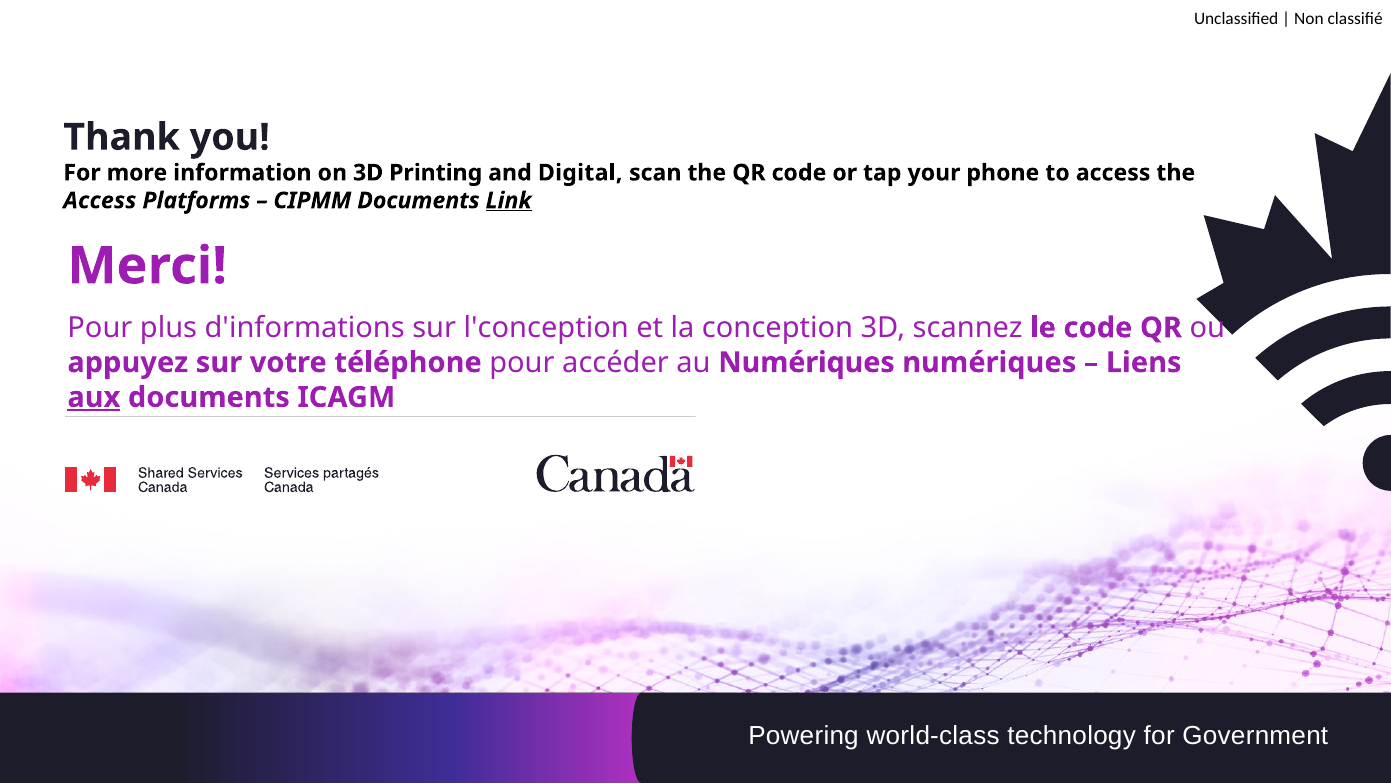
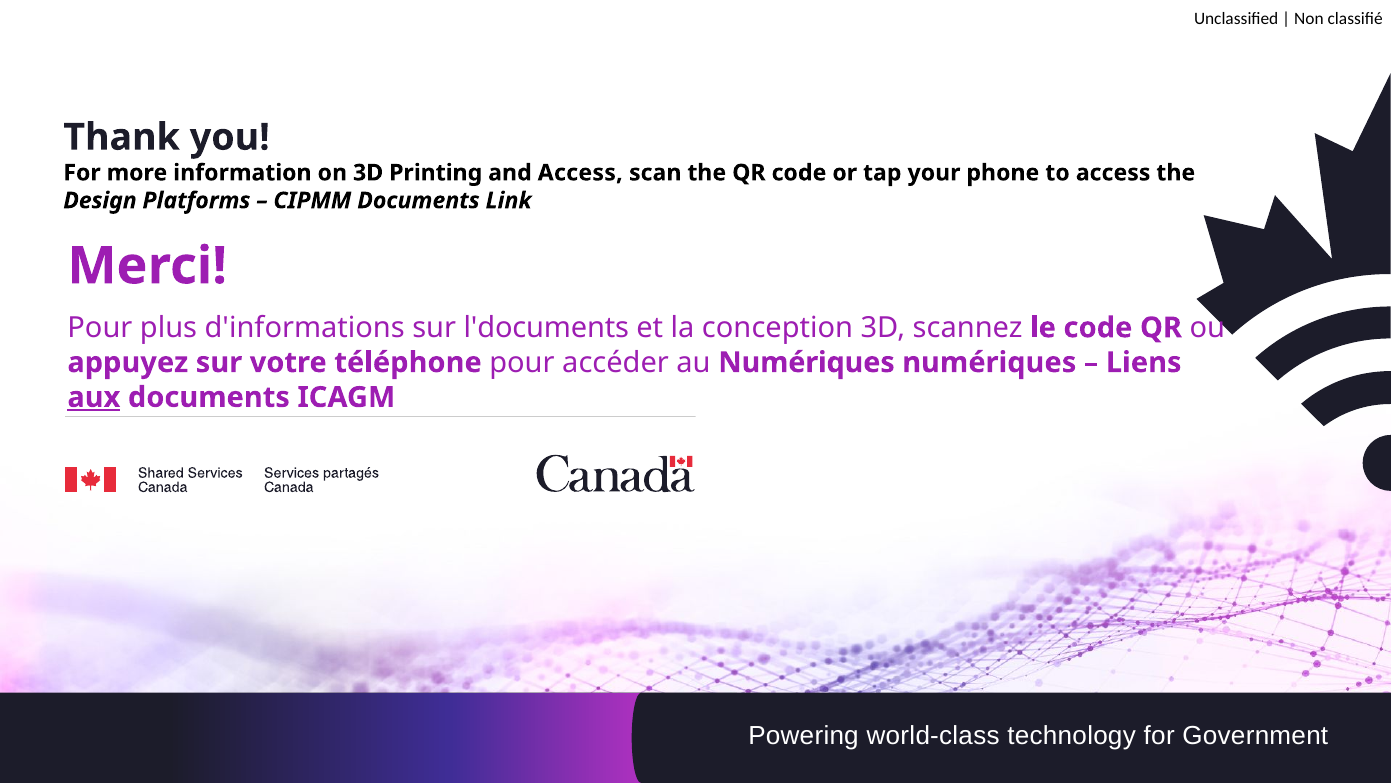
and Digital: Digital -> Access
Access at (100, 200): Access -> Design
Link underline: present -> none
l'conception: l'conception -> l'documents
